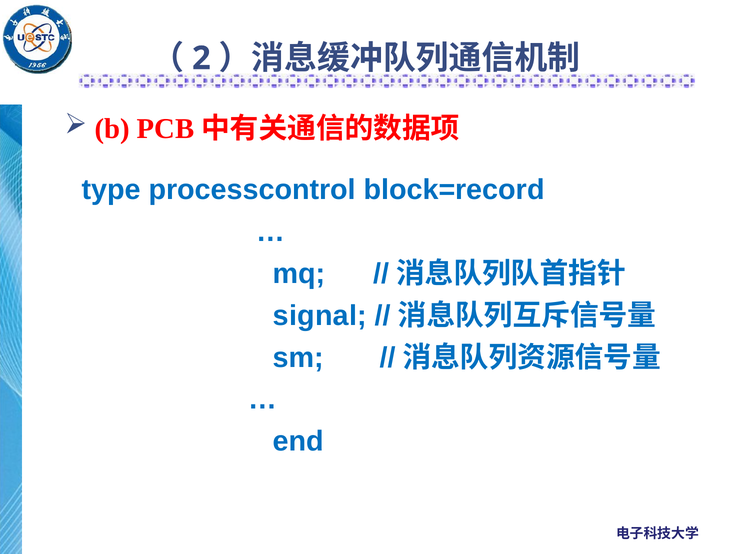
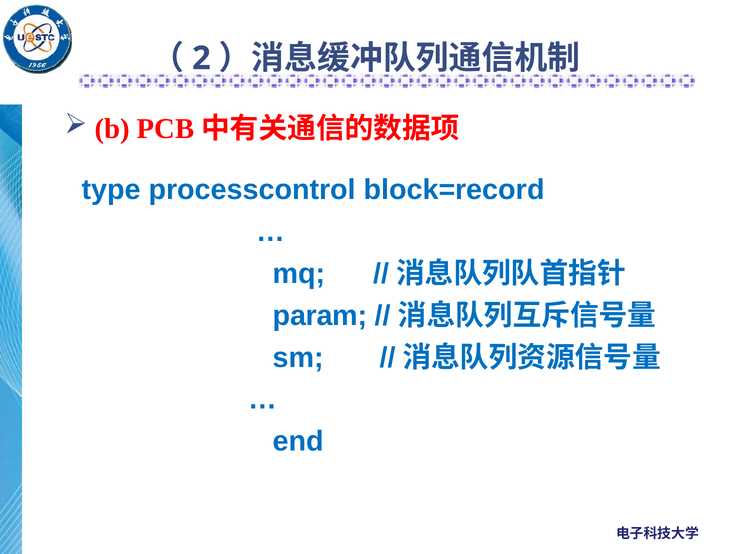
signal: signal -> param
